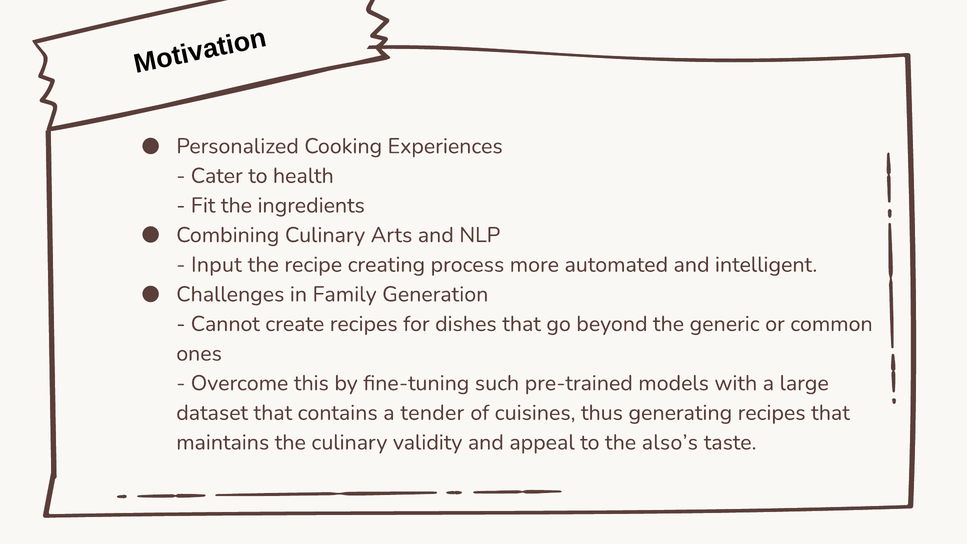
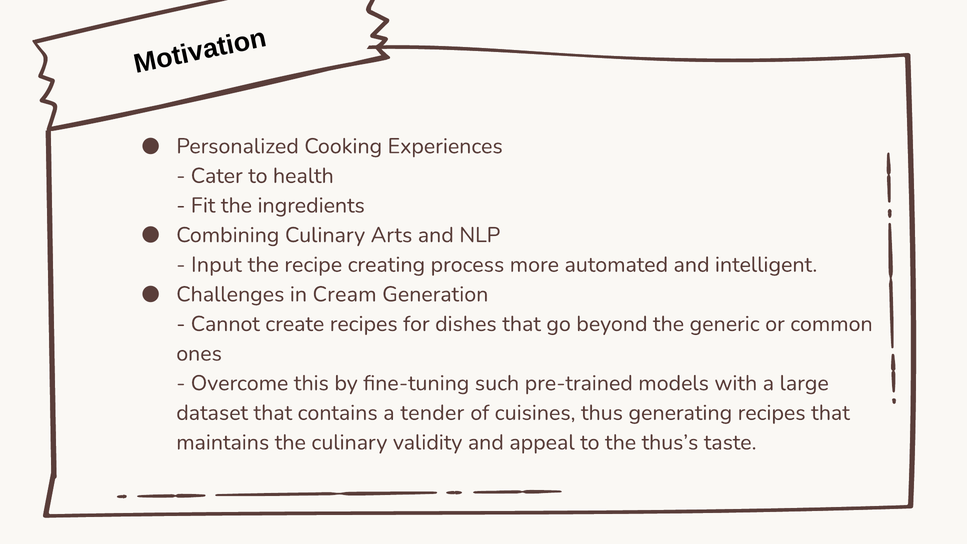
Family: Family -> Cream
also’s: also’s -> thus’s
